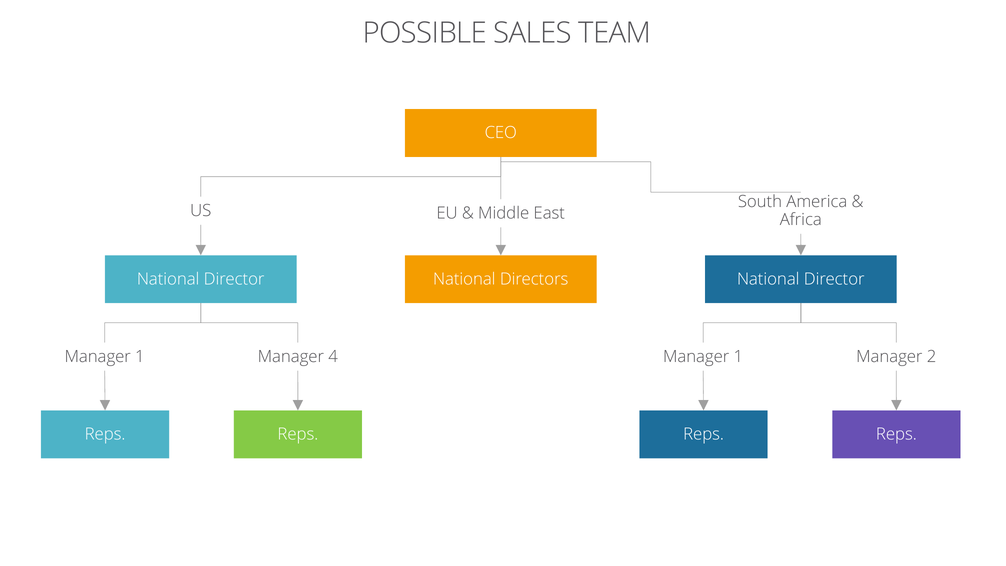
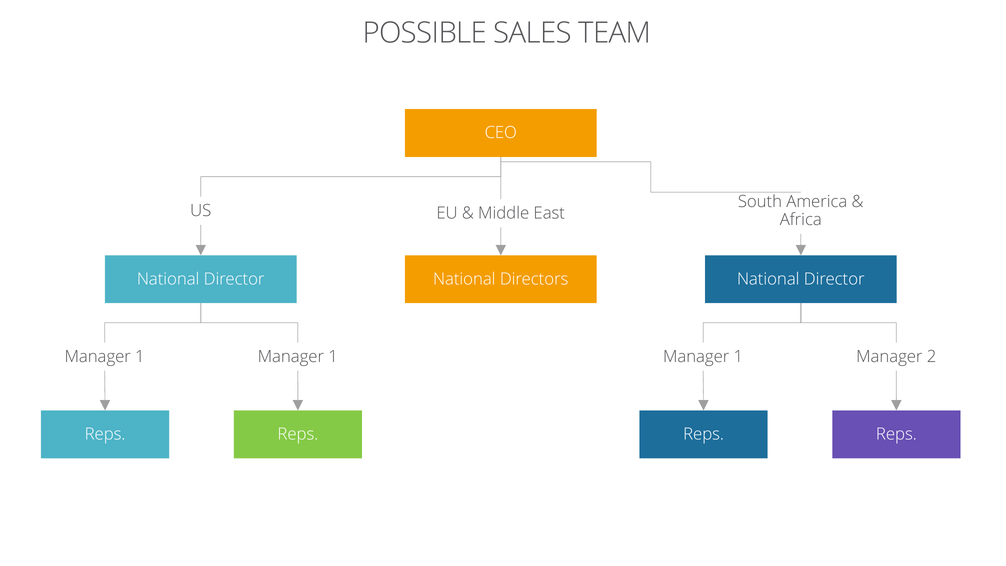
1 Manager 4: 4 -> 1
